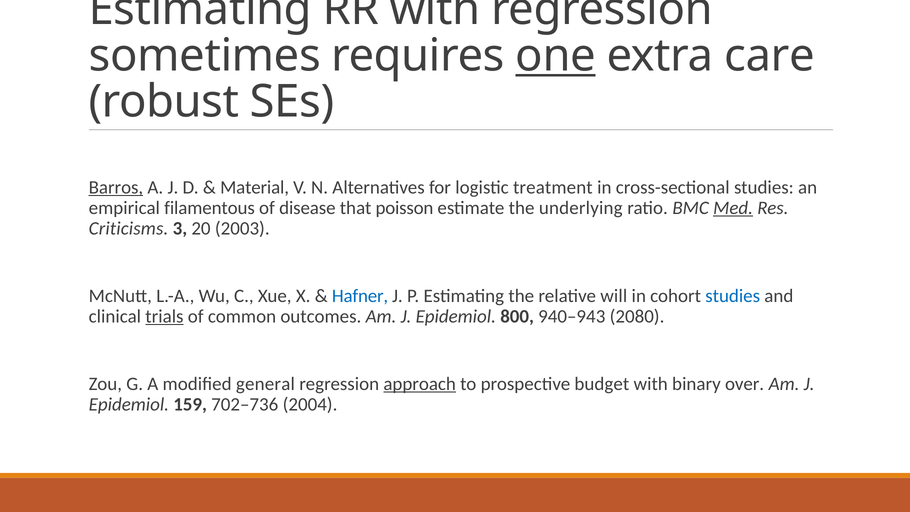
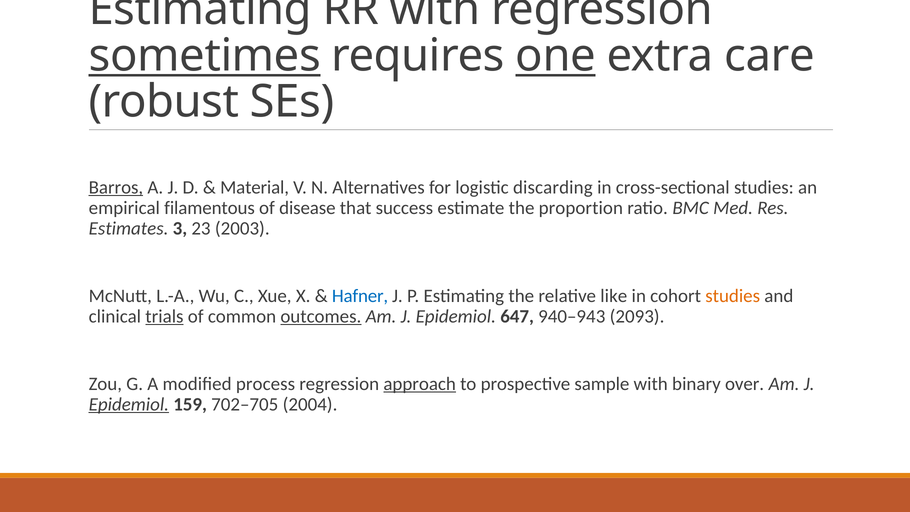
sometimes underline: none -> present
treatment: treatment -> discarding
poisson: poisson -> success
underlying: underlying -> proportion
Med underline: present -> none
Criticisms: Criticisms -> Estimates
20: 20 -> 23
will: will -> like
studies at (733, 296) colour: blue -> orange
outcomes underline: none -> present
800: 800 -> 647
2080: 2080 -> 2093
general: general -> process
budget: budget -> sample
Epidemiol at (129, 404) underline: none -> present
702–736: 702–736 -> 702–705
